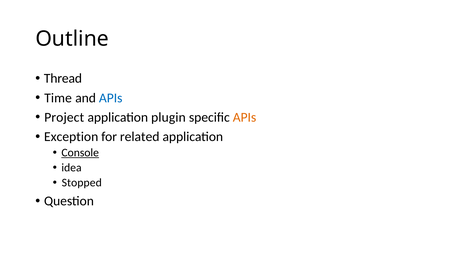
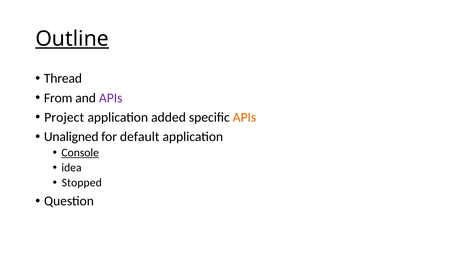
Outline underline: none -> present
Time: Time -> From
APIs at (111, 98) colour: blue -> purple
plugin: plugin -> added
Exception: Exception -> Unaligned
related: related -> default
